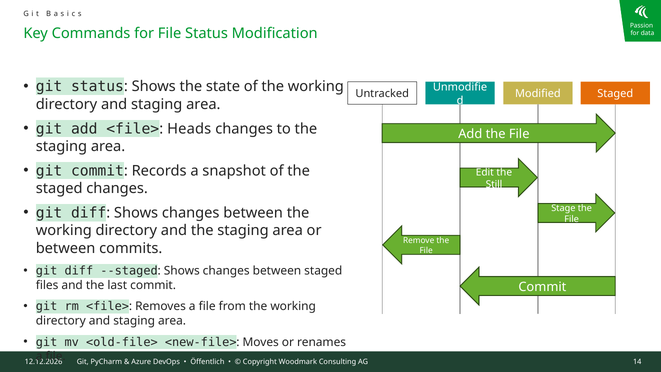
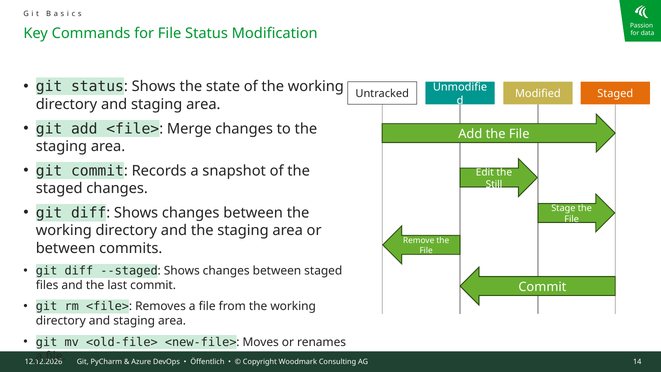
Heads: Heads -> Merge
